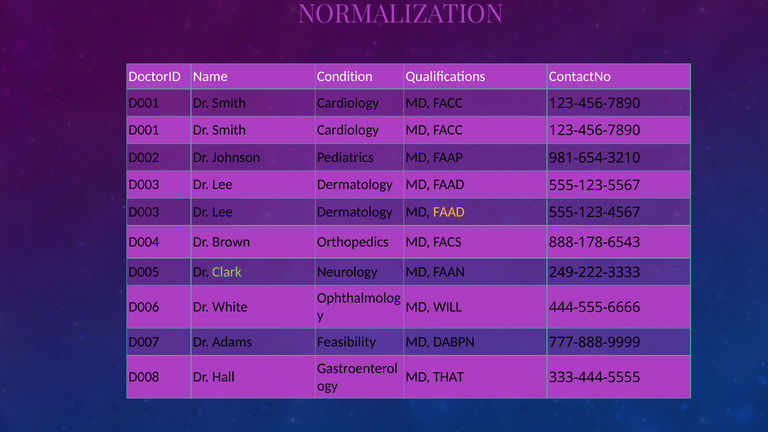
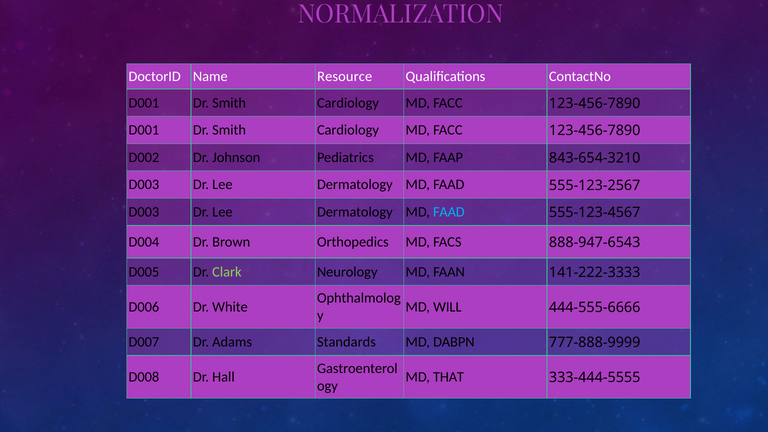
Condition: Condition -> Resource
981-654-3210: 981-654-3210 -> 843-654-3210
555-123-5567: 555-123-5567 -> 555-123-2567
FAAD at (449, 212) colour: yellow -> light blue
888-178-6543: 888-178-6543 -> 888-947-6543
249-222-3333: 249-222-3333 -> 141-222-3333
Feasibility: Feasibility -> Standards
